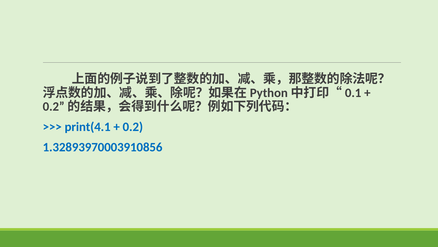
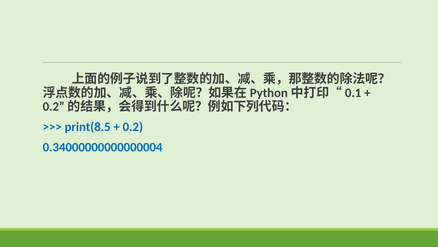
print(4.1: print(4.1 -> print(8.5
1.32893970003910856: 1.32893970003910856 -> 0.34000000000000004
